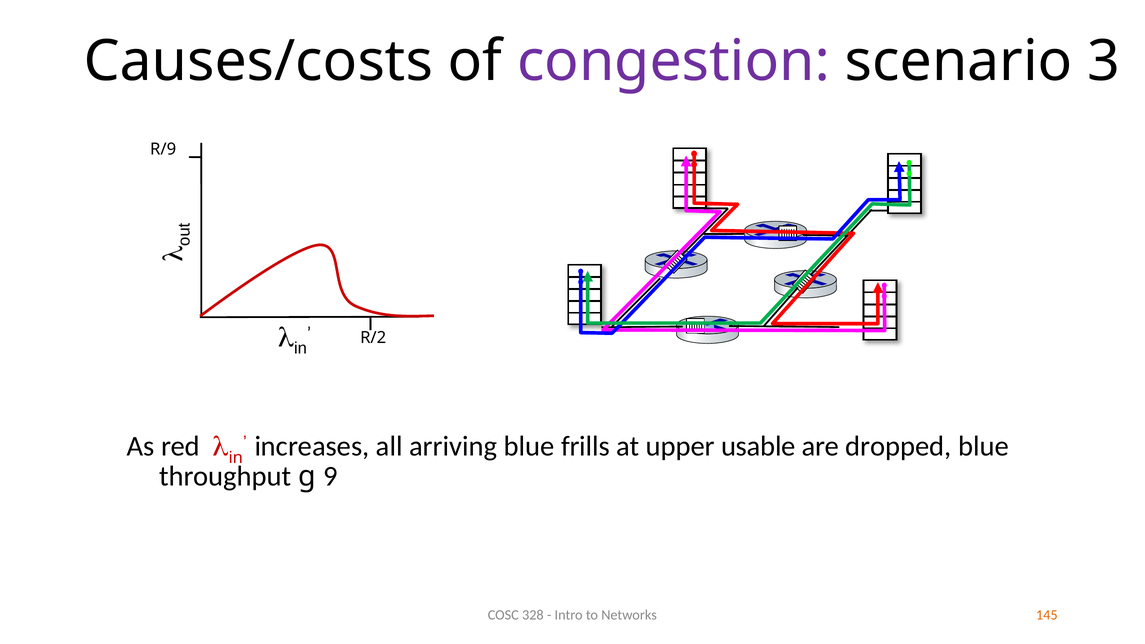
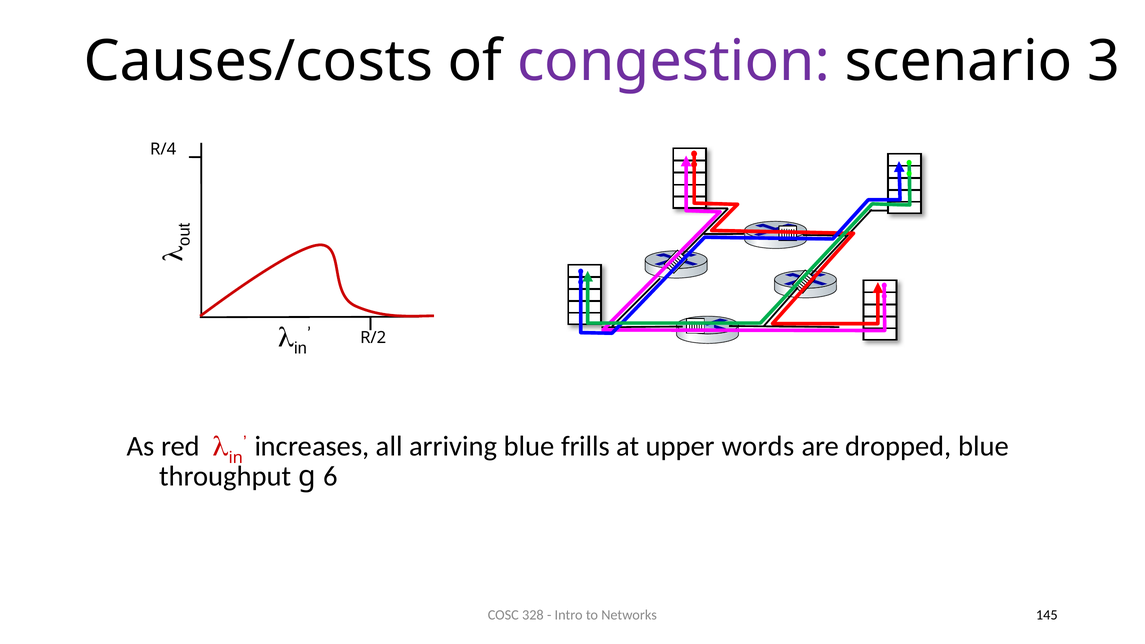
R/9: R/9 -> R/4
usable: usable -> words
9: 9 -> 6
145 colour: orange -> black
